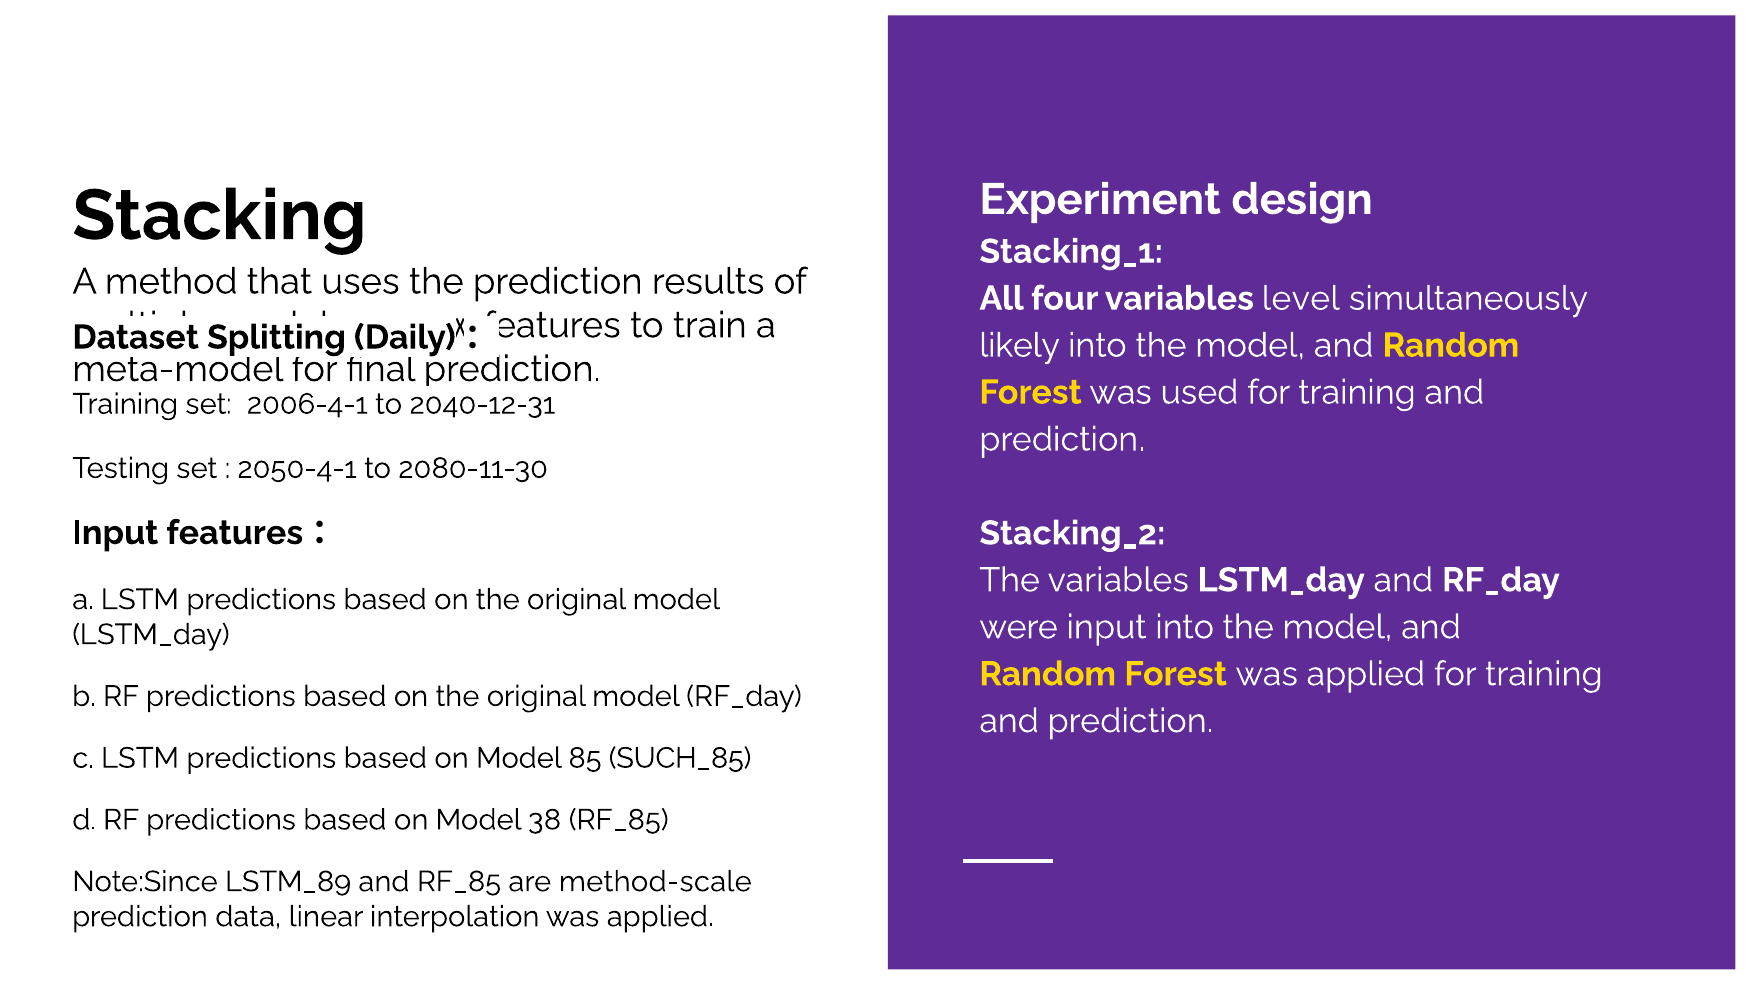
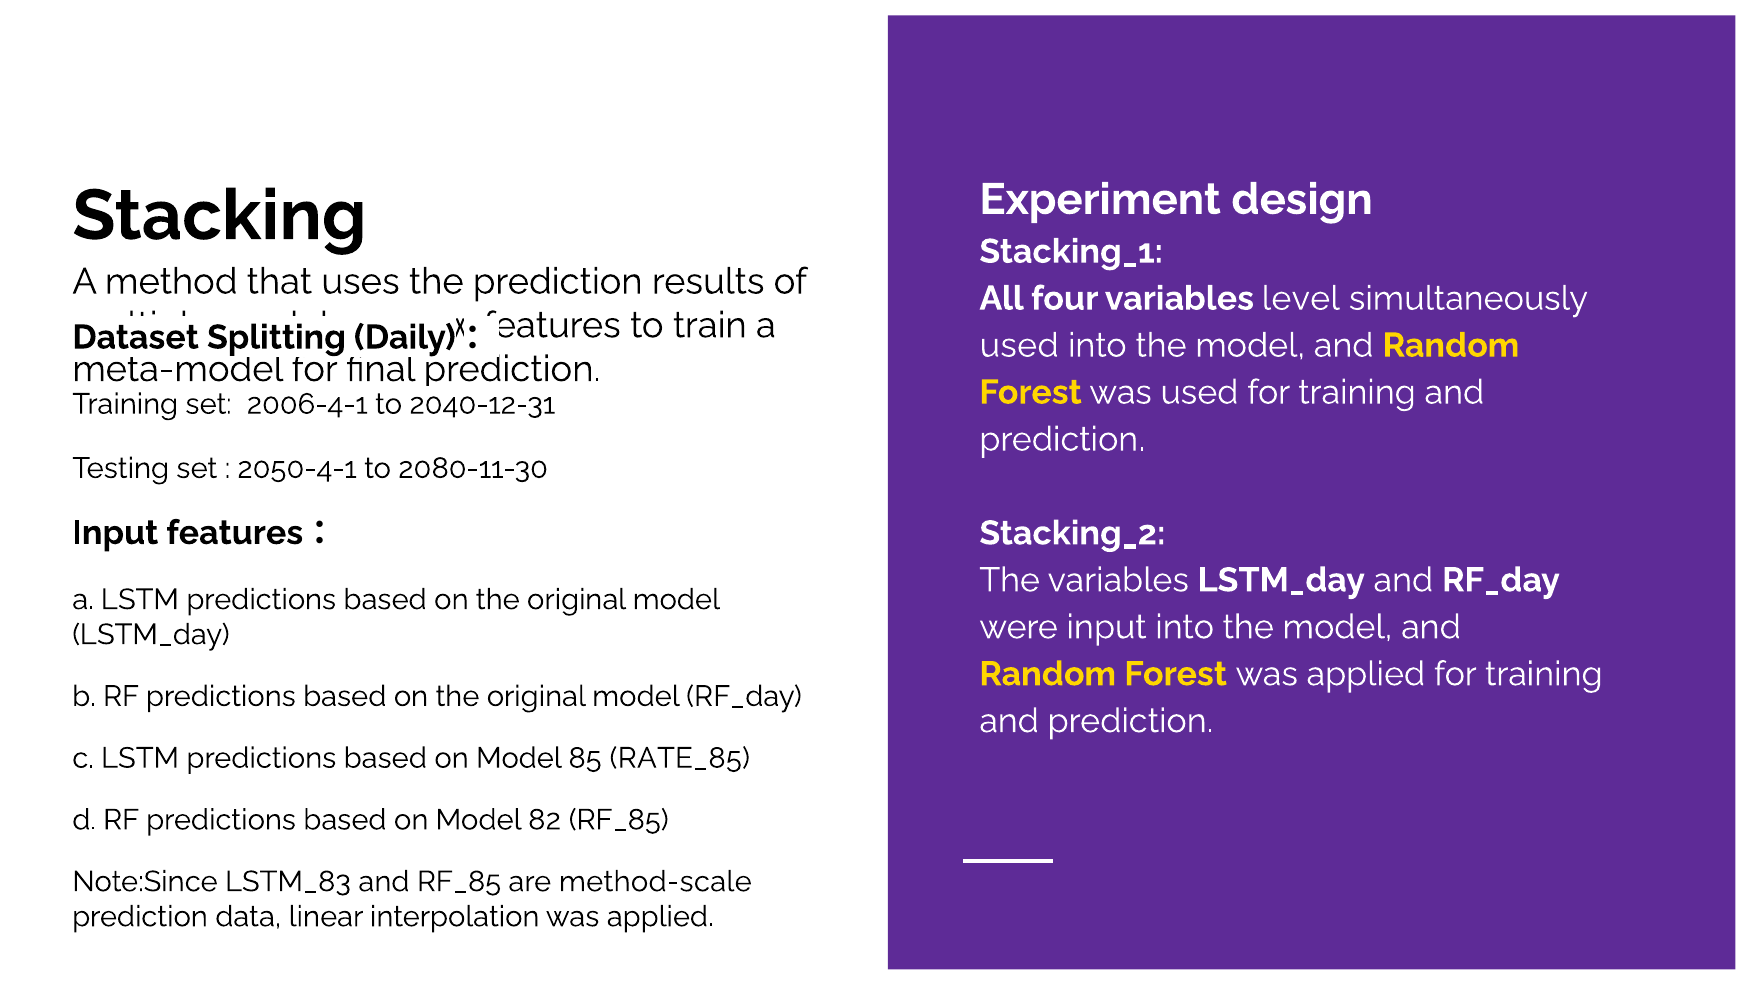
likely at (1020, 345): likely -> used
SUCH_85: SUCH_85 -> RATE_85
38: 38 -> 82
LSTM_89: LSTM_89 -> LSTM_83
